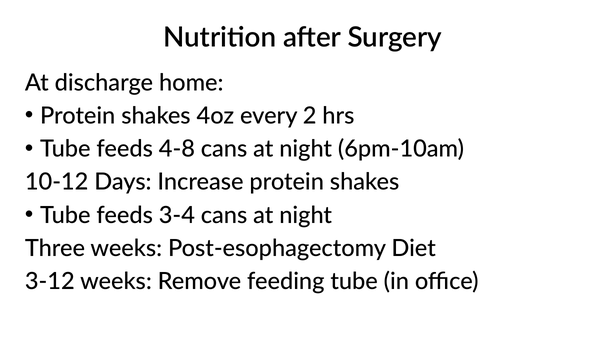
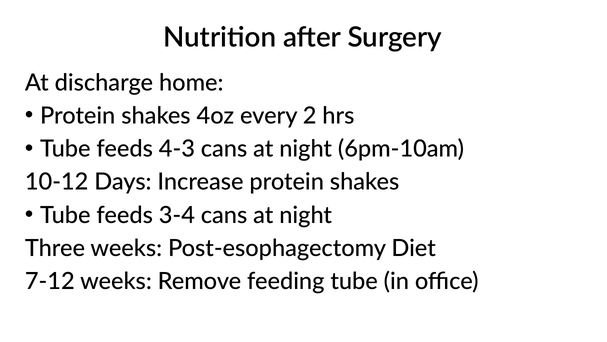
4-8: 4-8 -> 4-3
3-12: 3-12 -> 7-12
